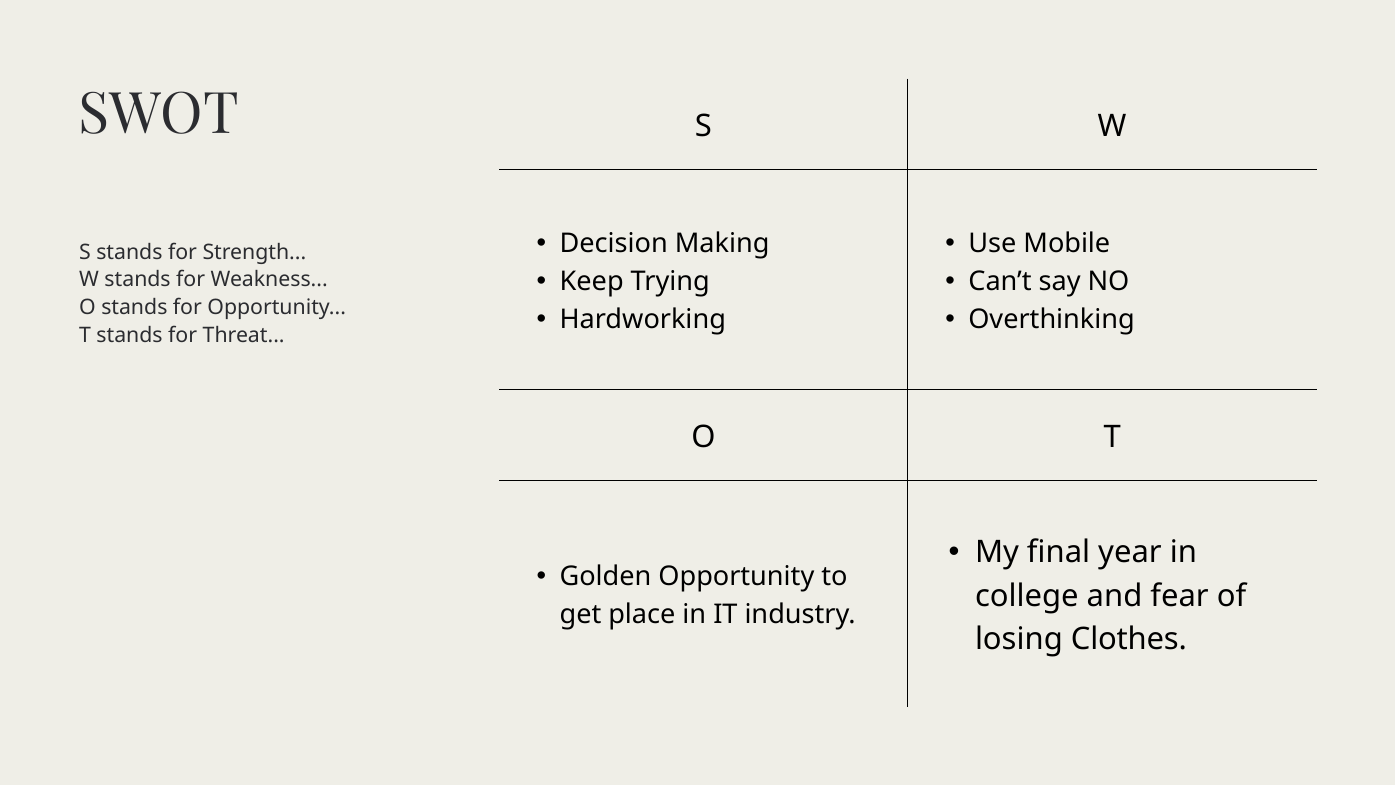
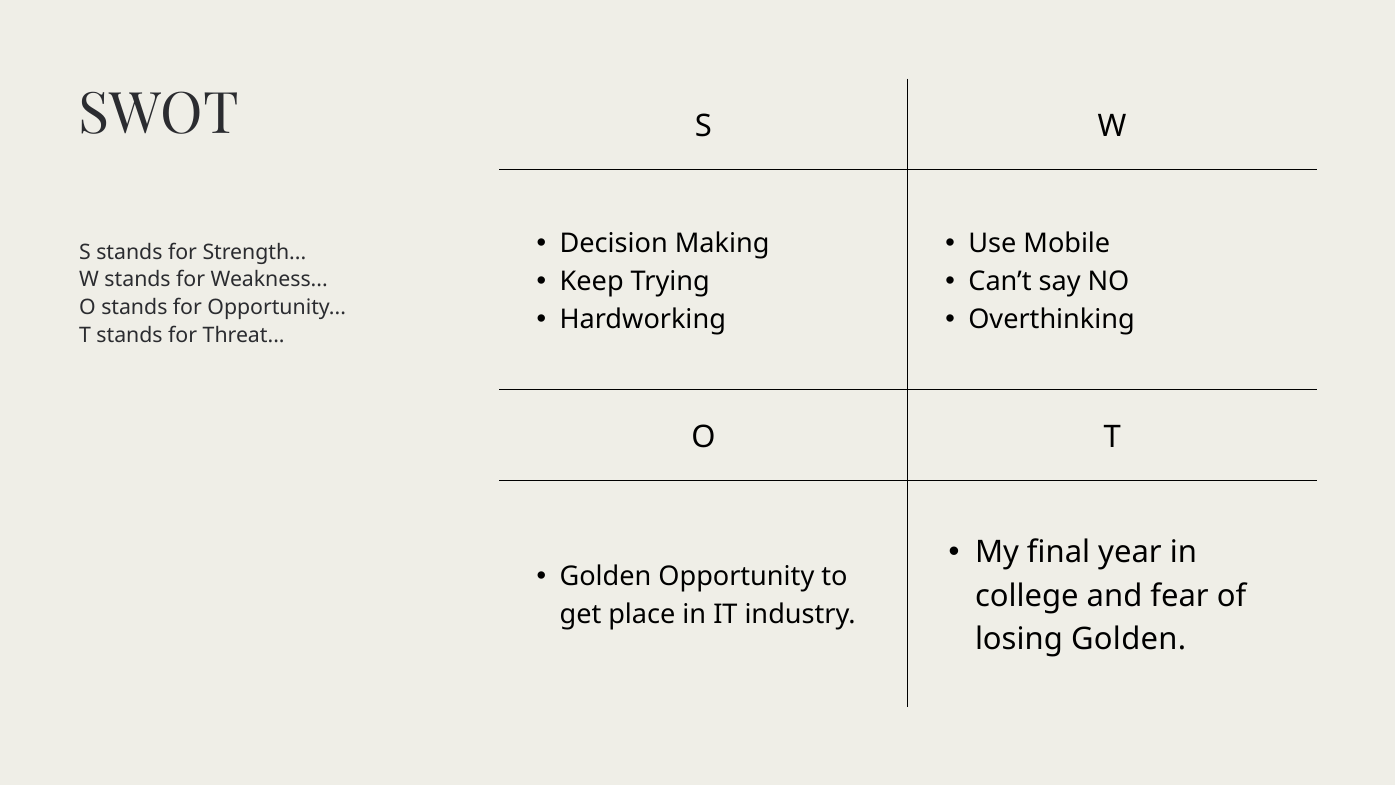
losing Clothes: Clothes -> Golden
